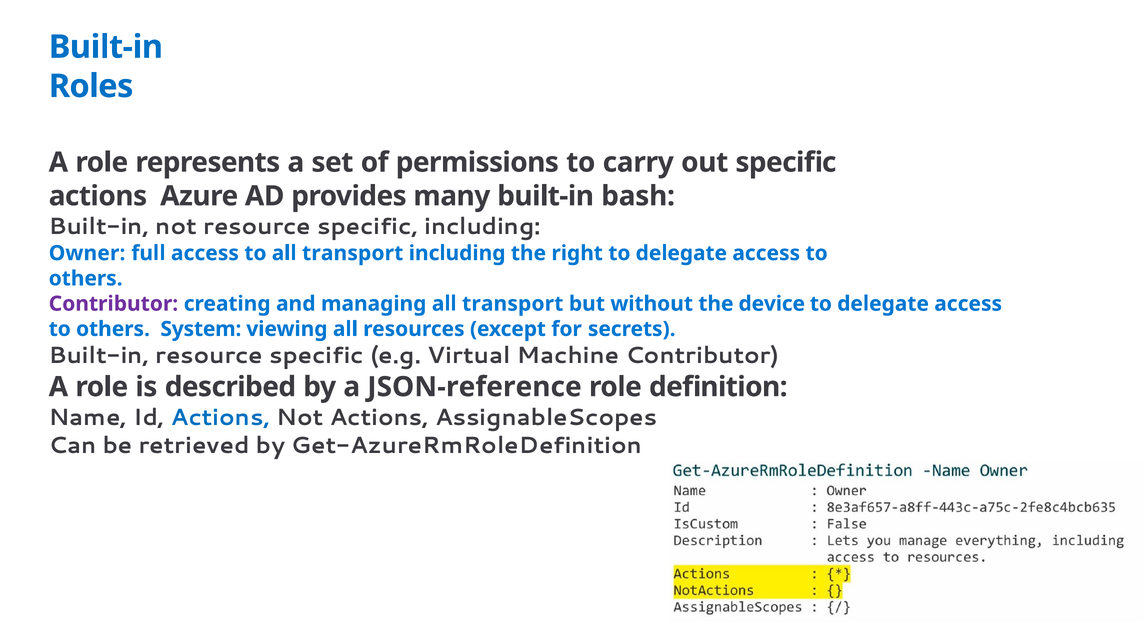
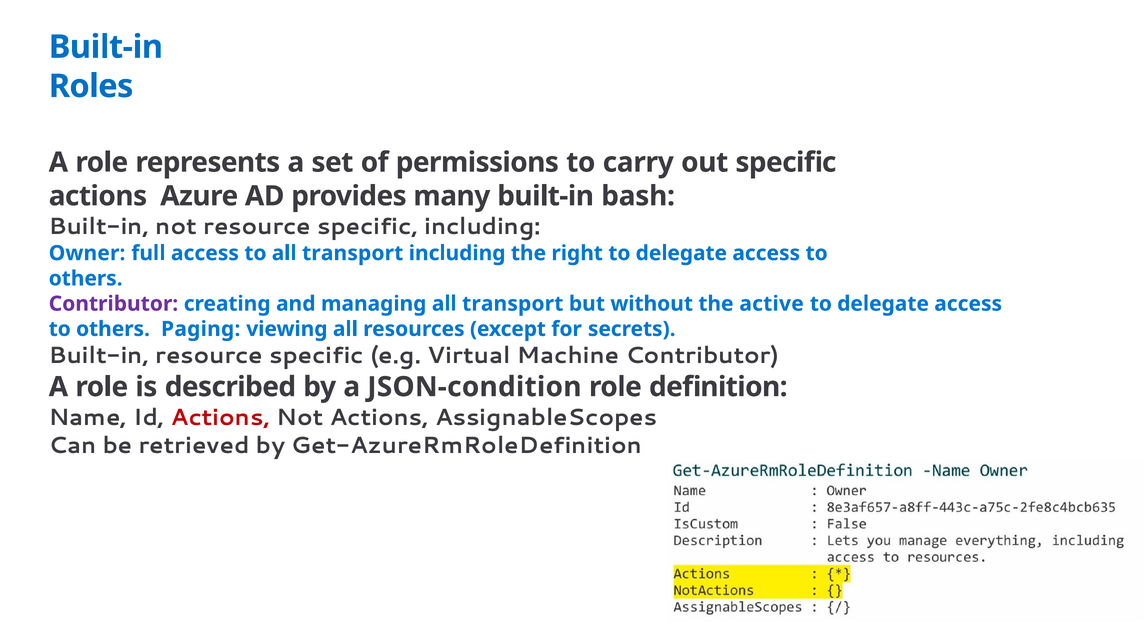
device: device -> active
System: System -> Paging
JSON-reference: JSON-reference -> JSON-condition
Actions at (220, 417) colour: blue -> red
